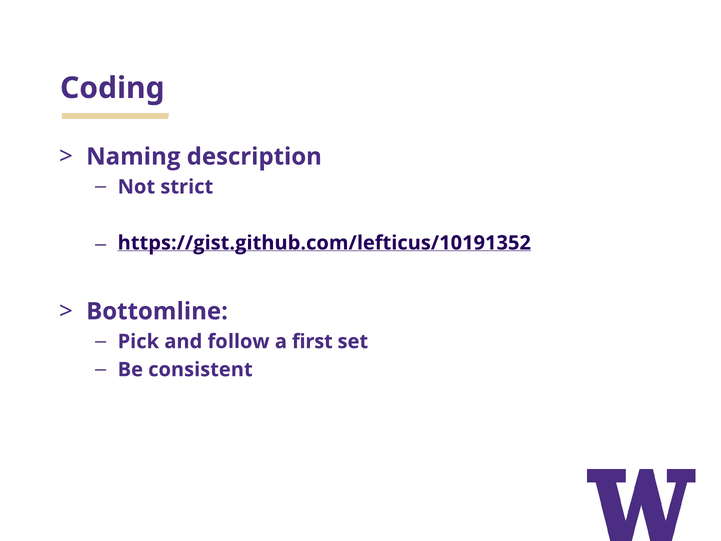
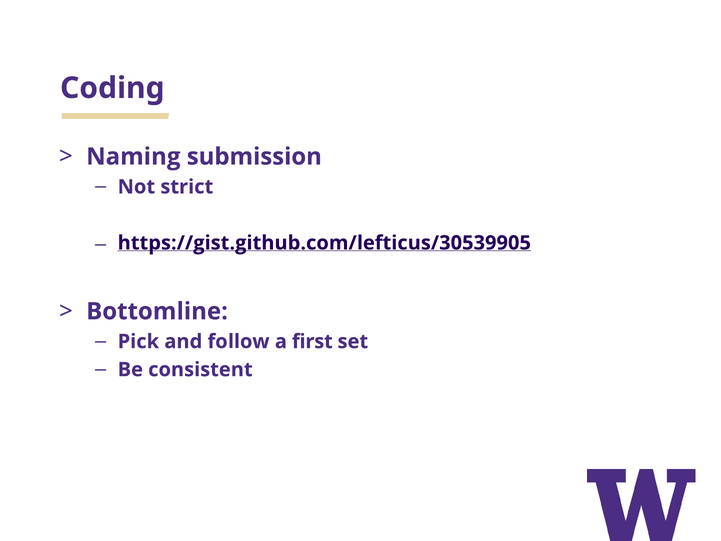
description: description -> submission
https://gist.github.com/lefticus/10191352: https://gist.github.com/lefticus/10191352 -> https://gist.github.com/lefticus/30539905
